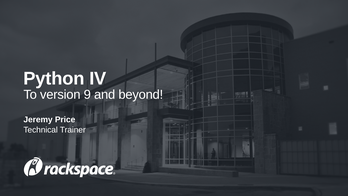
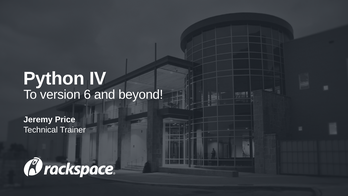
9: 9 -> 6
